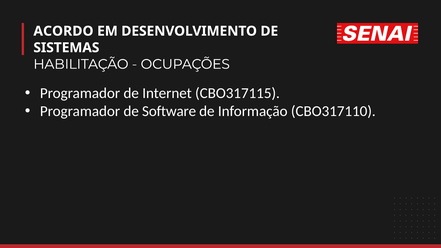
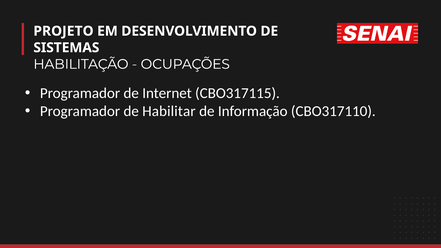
ACORDO: ACORDO -> PROJETO
Software: Software -> Habilitar
